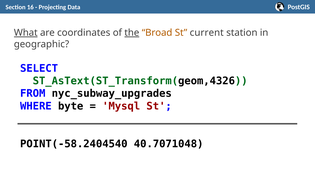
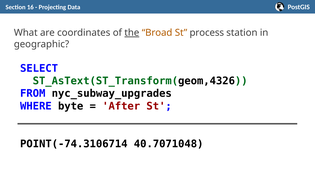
What underline: present -> none
current: current -> process
Mysql: Mysql -> After
POINT(-58.2404540: POINT(-58.2404540 -> POINT(-74.3106714
